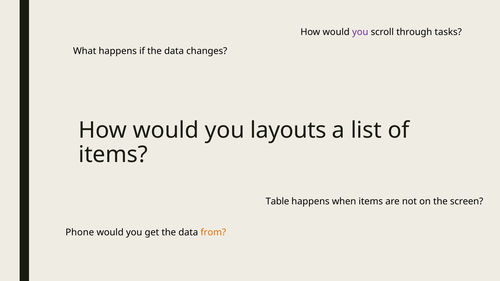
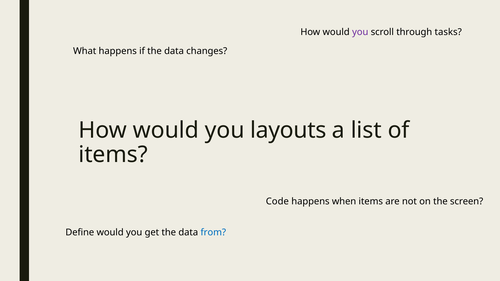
Table: Table -> Code
Phone: Phone -> Define
from colour: orange -> blue
